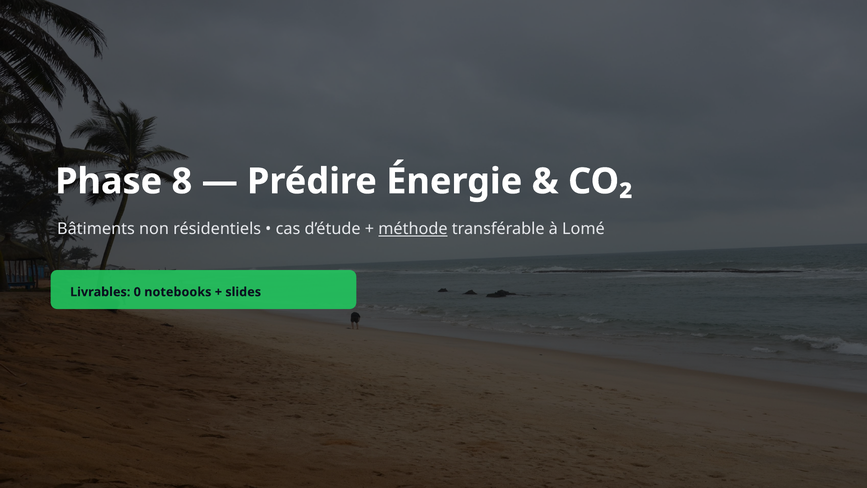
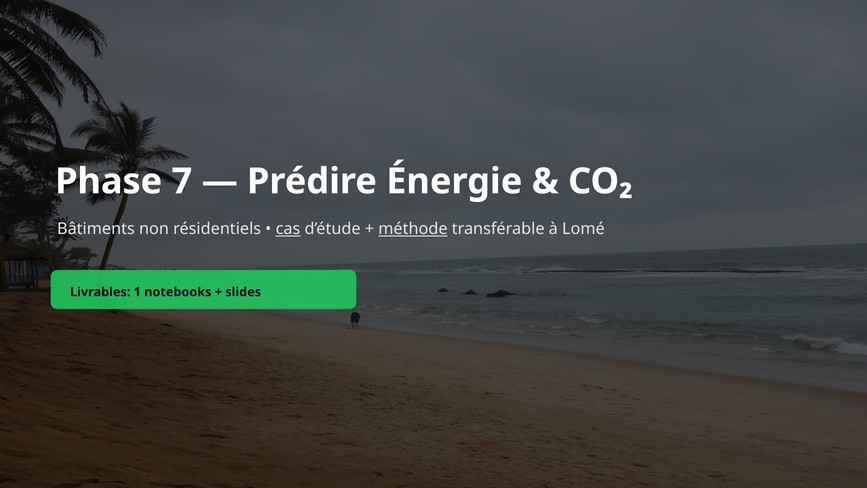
8: 8 -> 7
cas underline: none -> present
0: 0 -> 1
